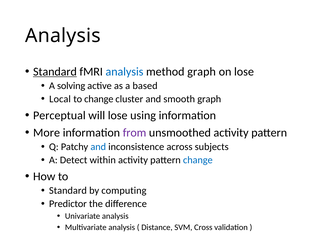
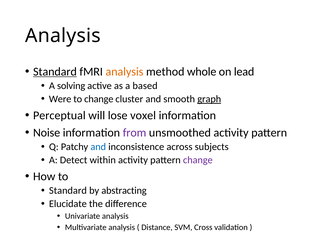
analysis at (124, 72) colour: blue -> orange
method graph: graph -> whole
on lose: lose -> lead
Local: Local -> Were
graph at (209, 99) underline: none -> present
using: using -> voxel
More: More -> Noise
change at (198, 160) colour: blue -> purple
computing: computing -> abstracting
Predictor: Predictor -> Elucidate
